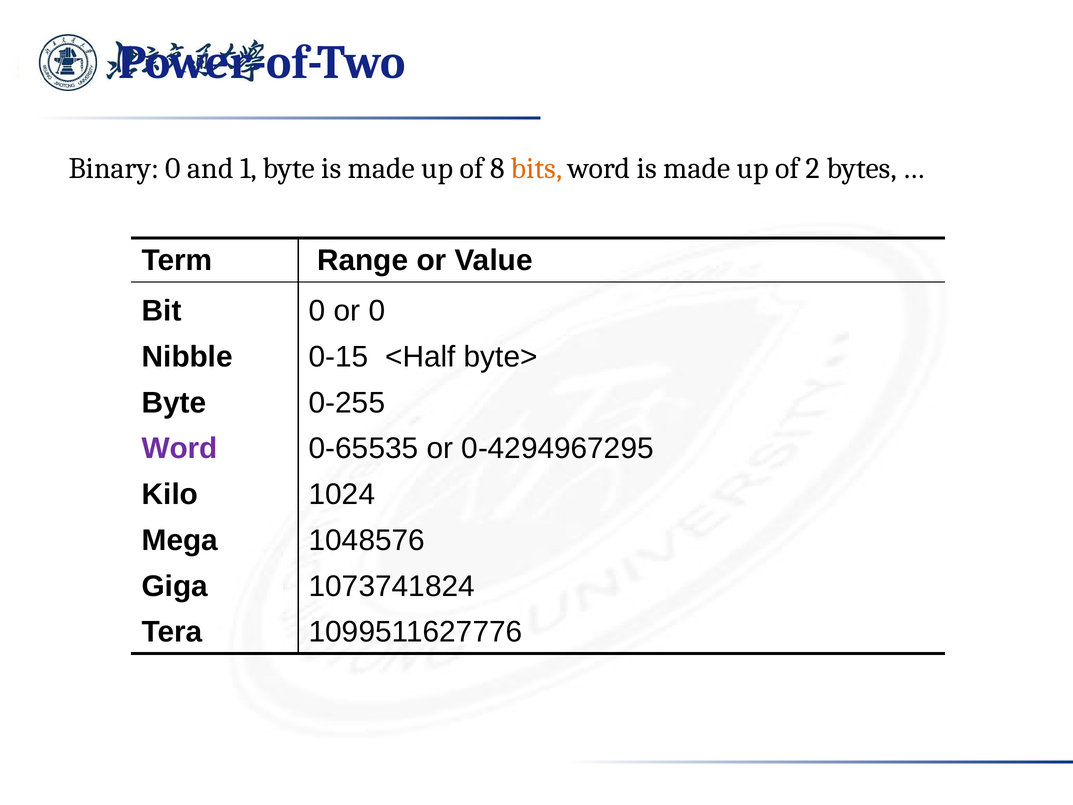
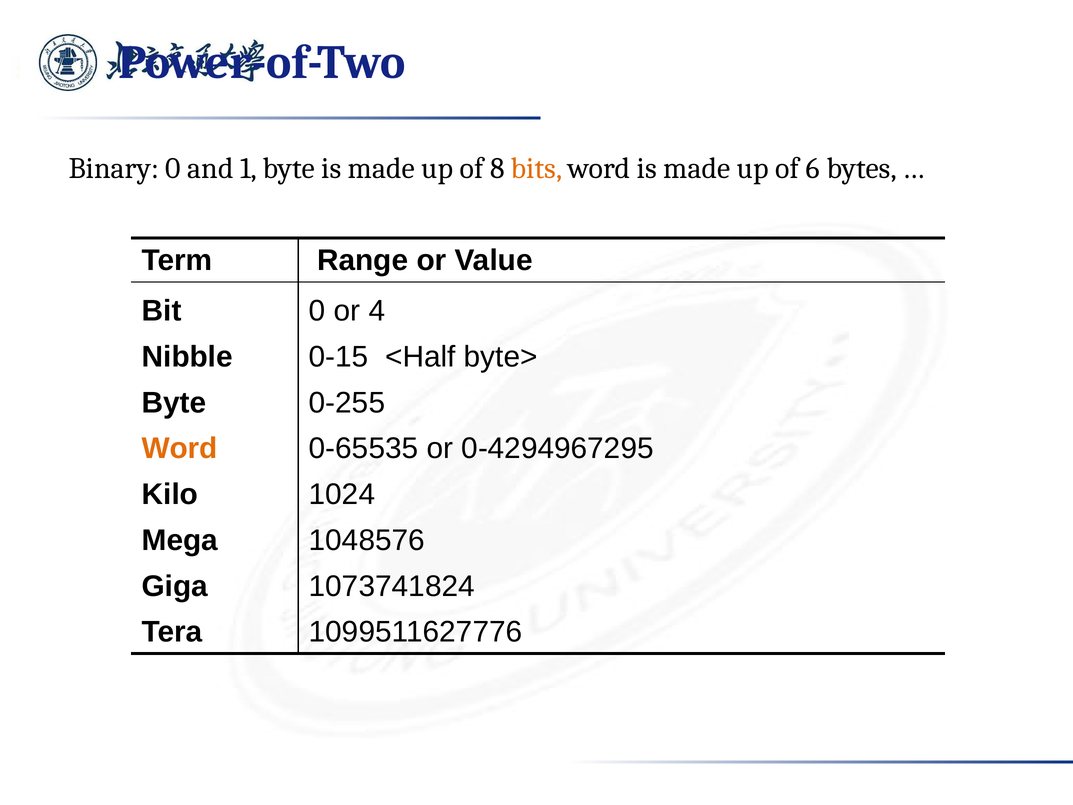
2: 2 -> 6
or 0: 0 -> 4
Word at (180, 449) colour: purple -> orange
